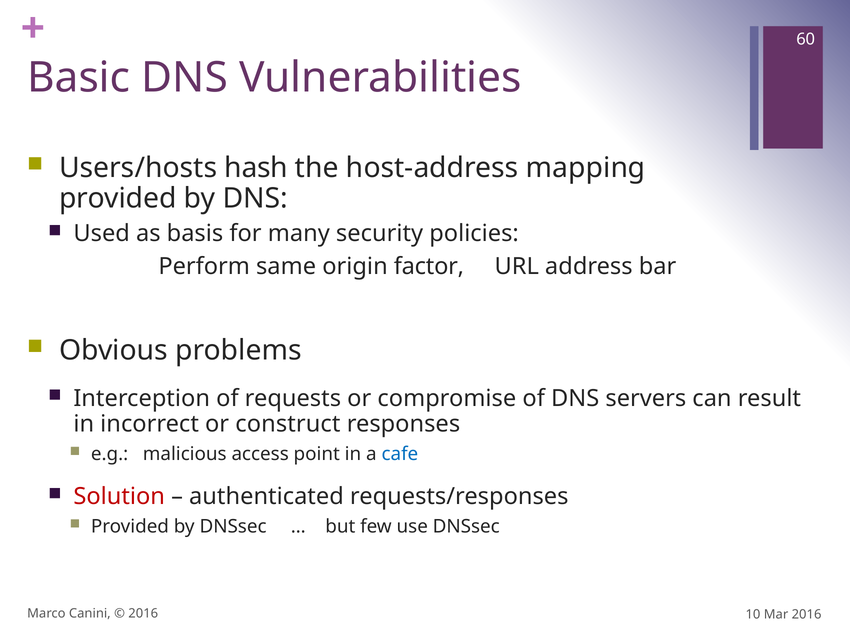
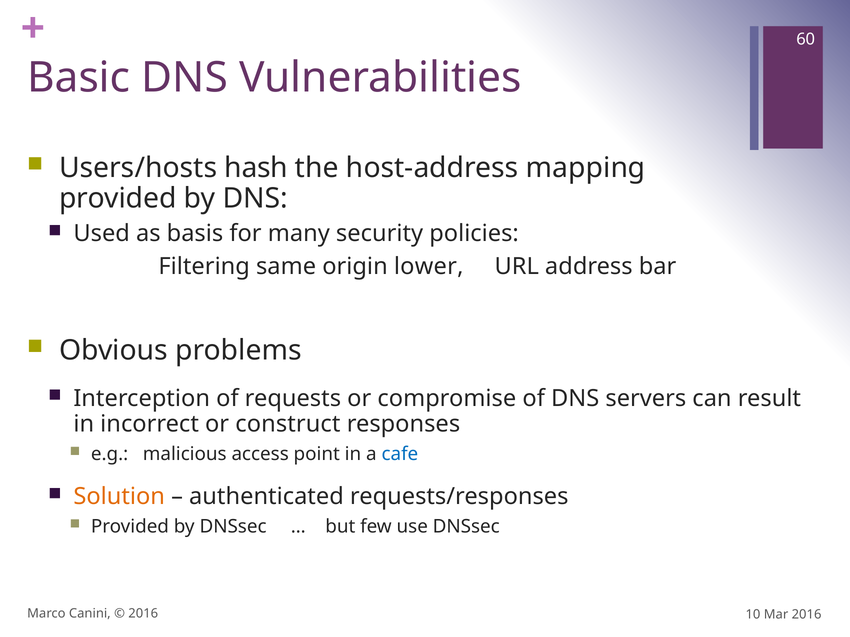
Perform: Perform -> Filtering
factor: factor -> lower
Solution colour: red -> orange
